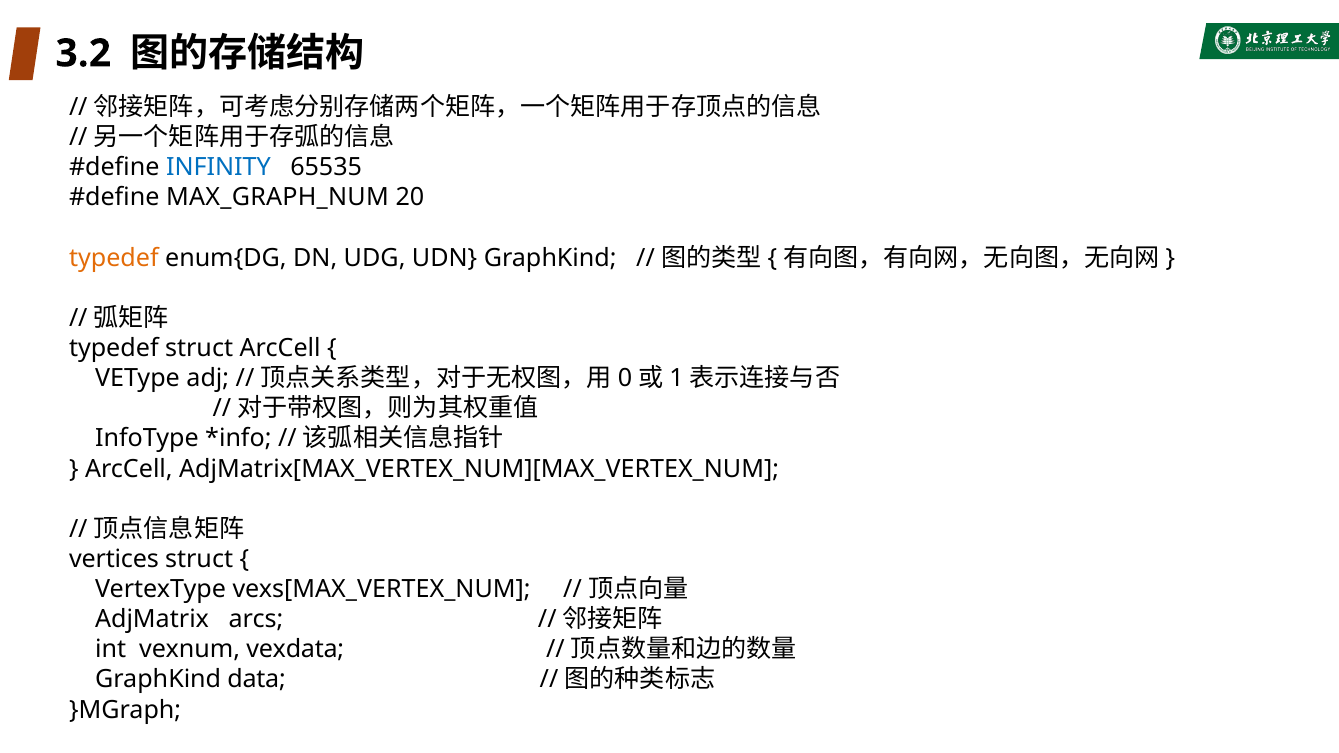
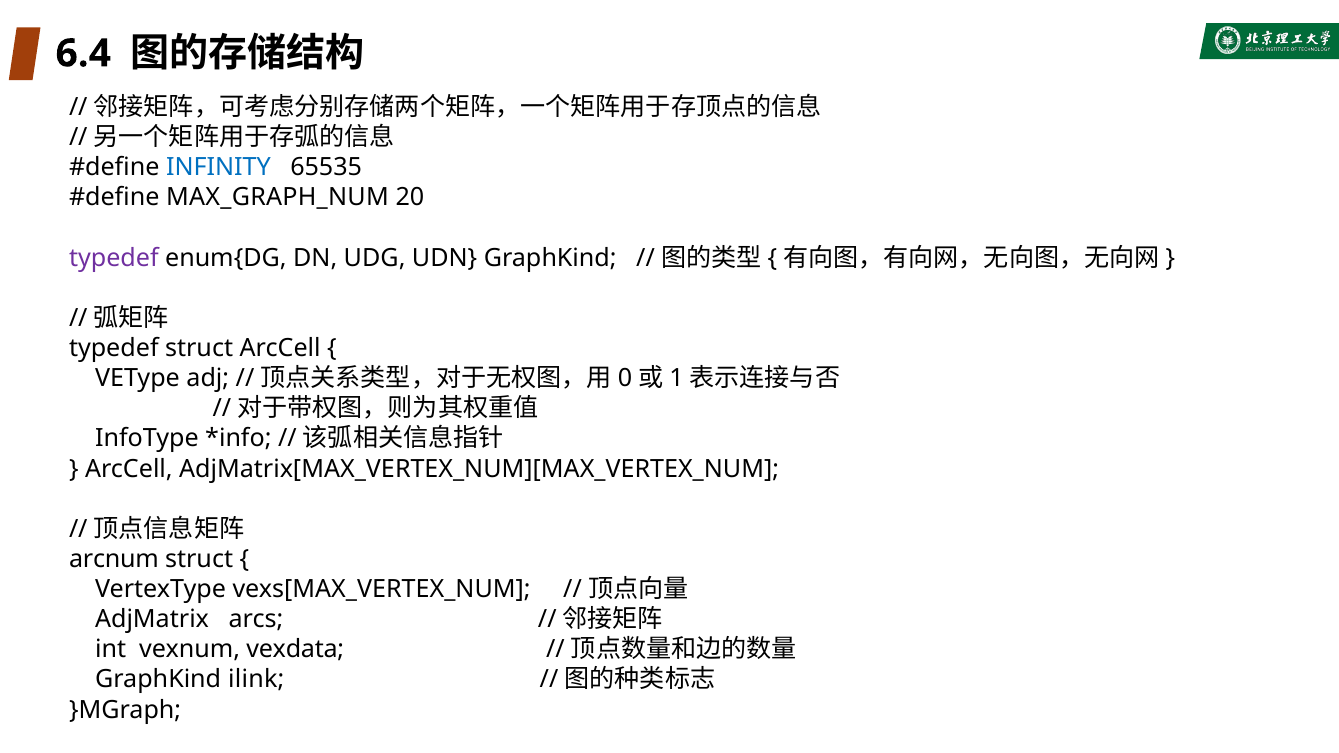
3.2: 3.2 -> 6.4
typedef at (114, 258) colour: orange -> purple
vertices: vertices -> arcnum
data: data -> ilink
